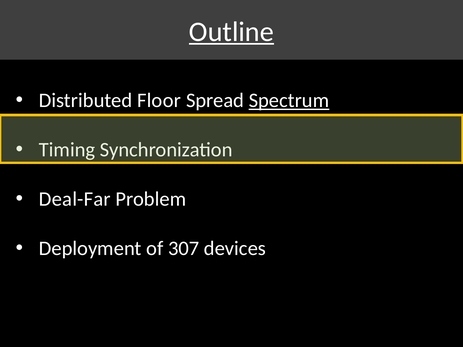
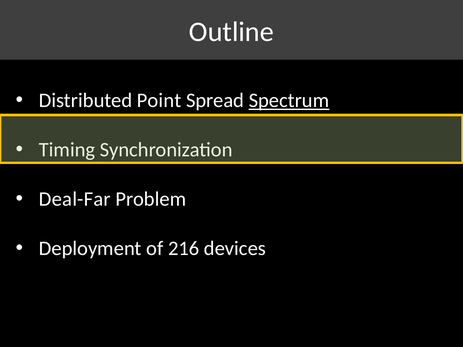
Outline underline: present -> none
Floor: Floor -> Point
307: 307 -> 216
